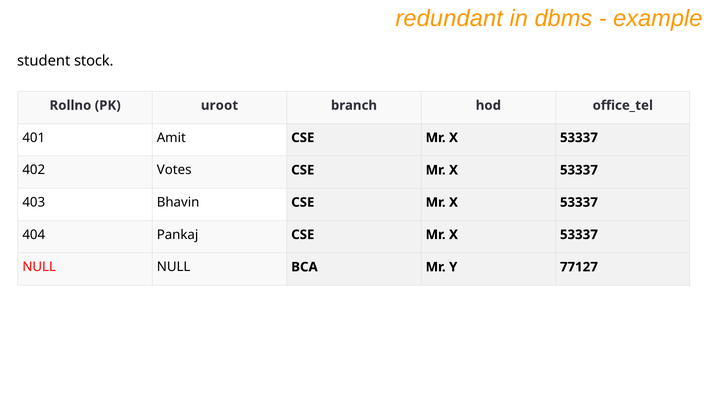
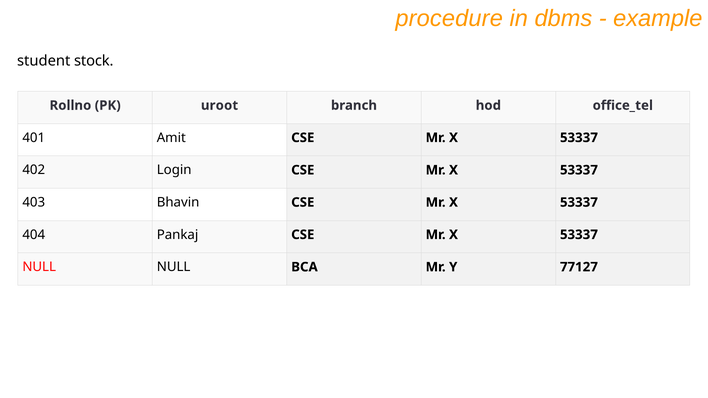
redundant: redundant -> procedure
Votes: Votes -> Login
